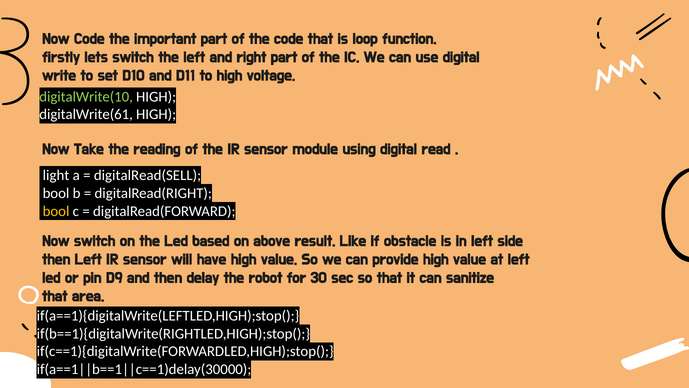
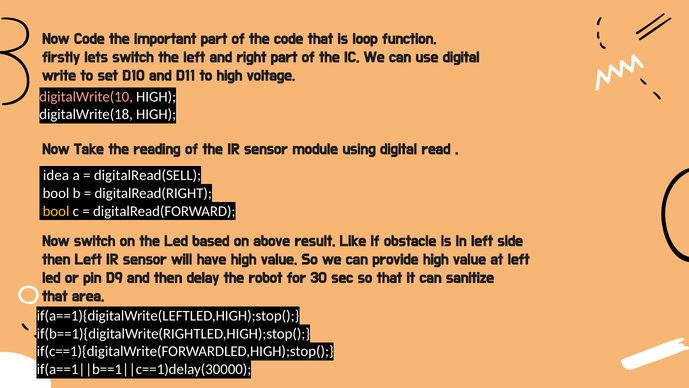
digitalWrite(10 colour: light green -> pink
digitalWrite(61: digitalWrite(61 -> digitalWrite(18
light: light -> idea
